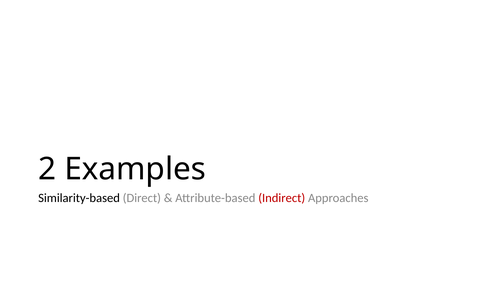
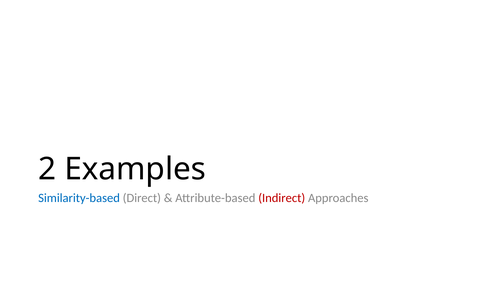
Similarity-based colour: black -> blue
